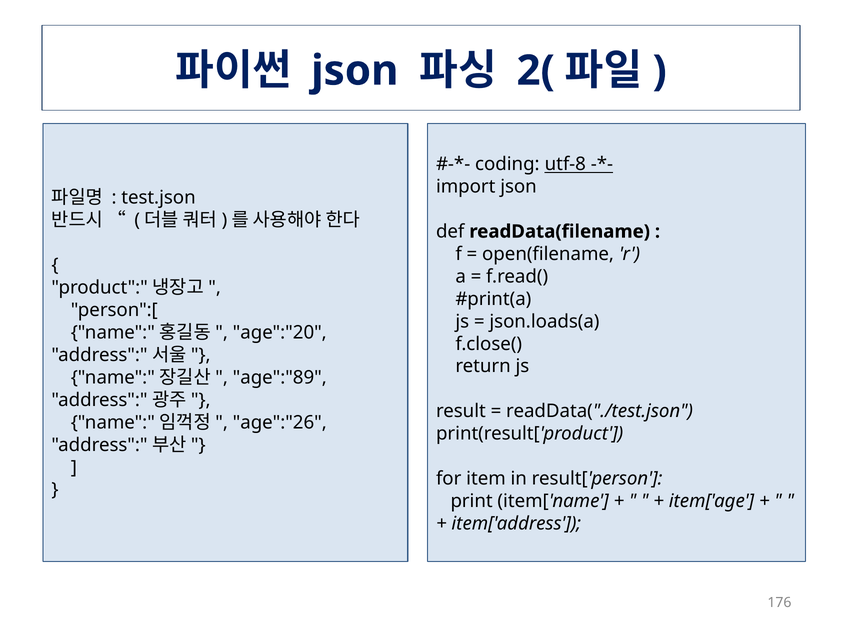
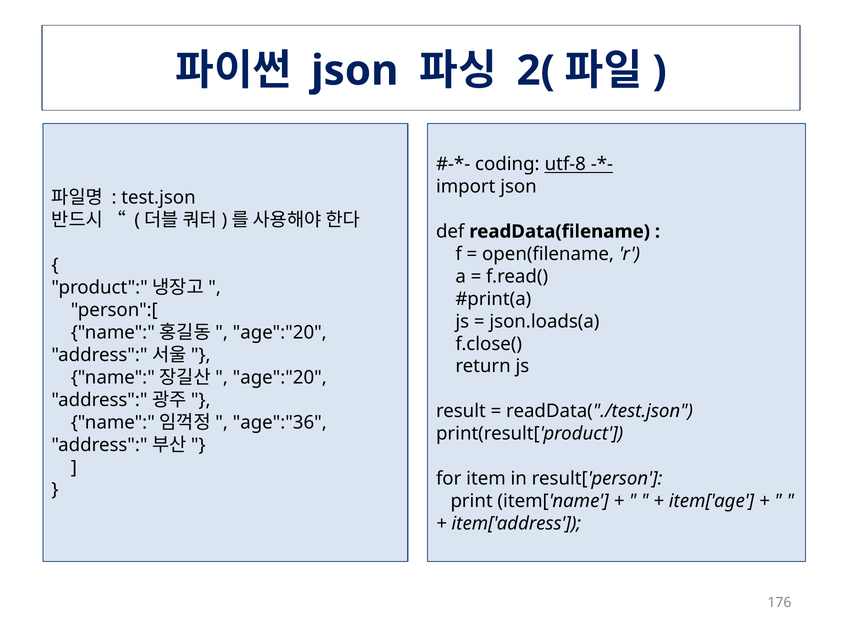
age":"89 at (280, 377): age":"89 -> age":"20
age":"26: age":"26 -> age":"36
